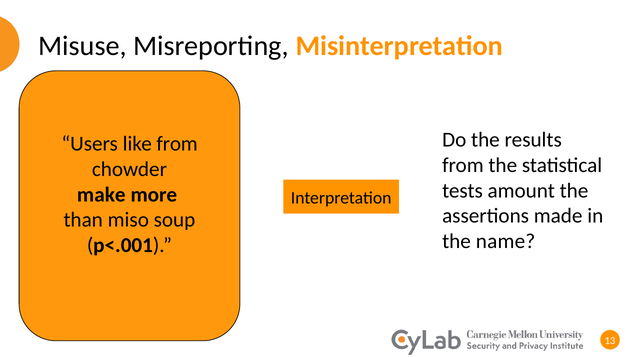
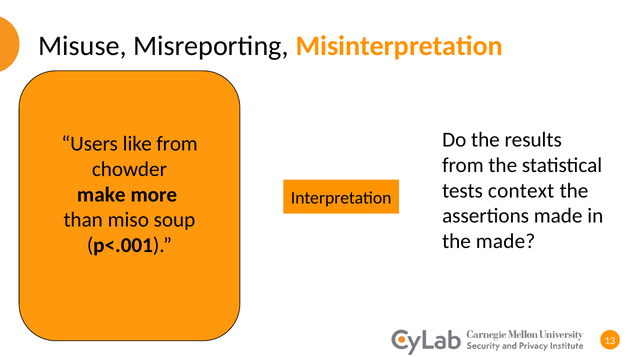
amount: amount -> context
the name: name -> made
